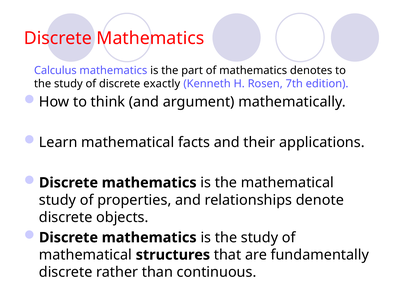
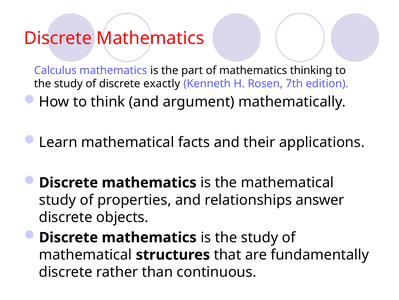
denotes: denotes -> thinking
denote: denote -> answer
